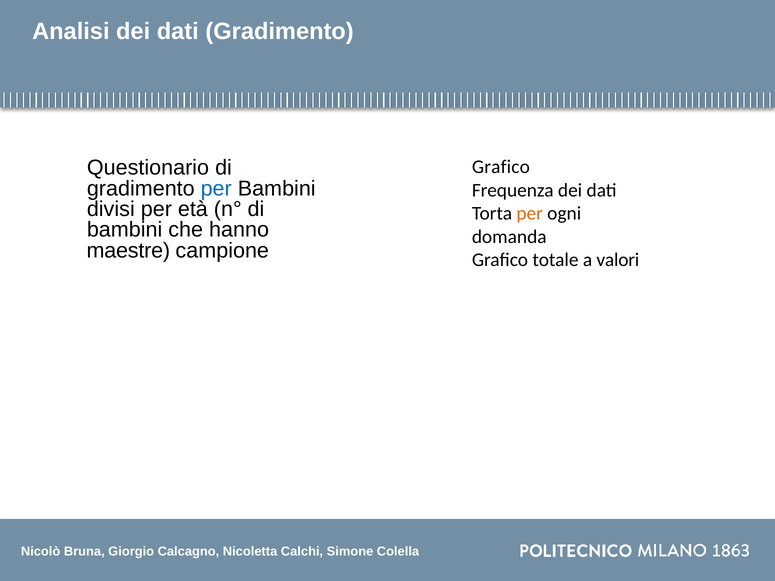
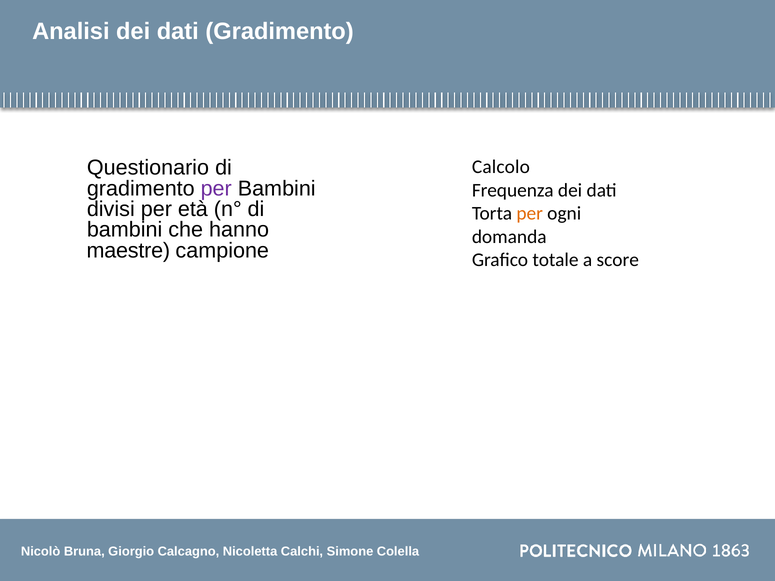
Grafico at (501, 167): Grafico -> Calcolo
per at (216, 189) colour: blue -> purple
valori: valori -> score
